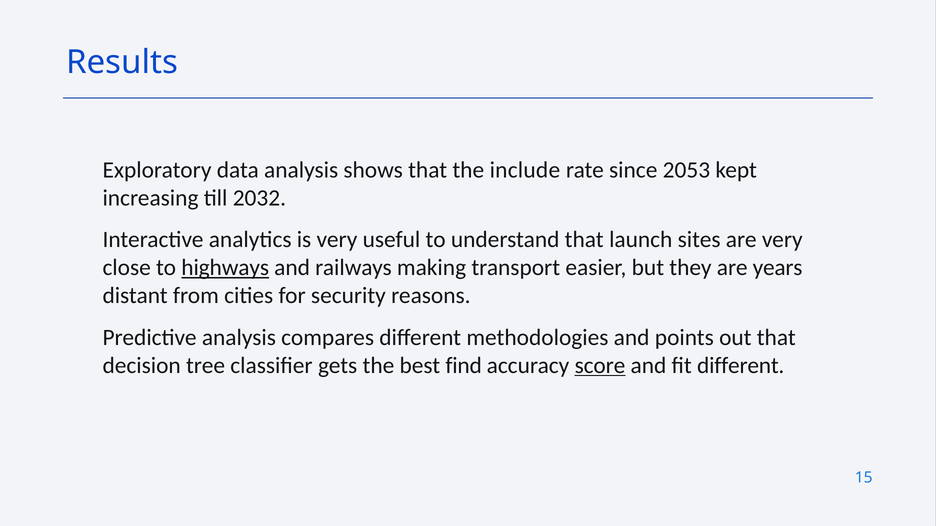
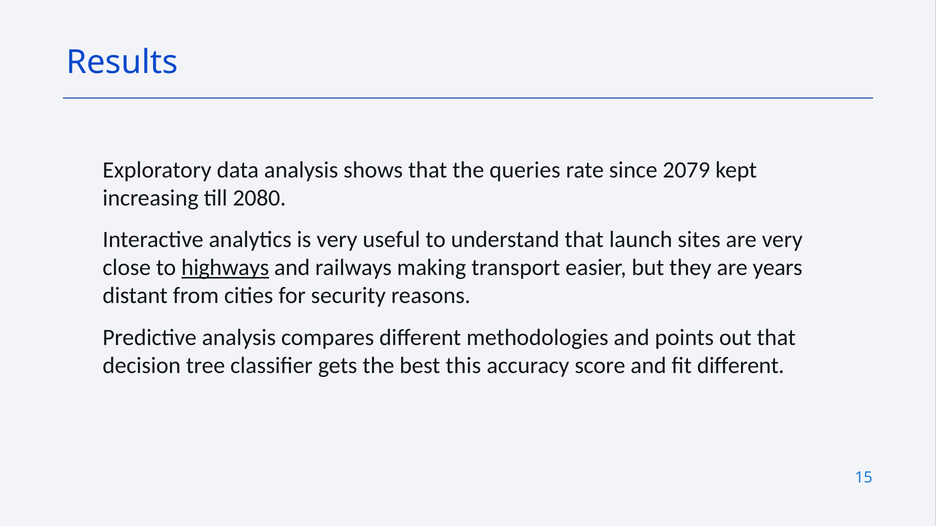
include: include -> queries
2053: 2053 -> 2079
2032: 2032 -> 2080
find: find -> this
score underline: present -> none
